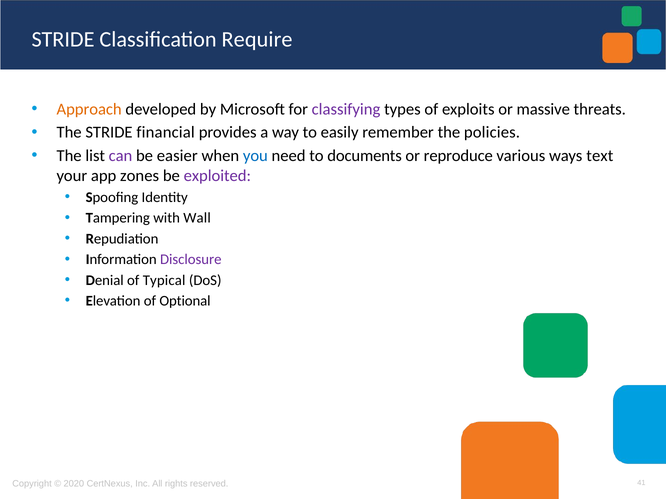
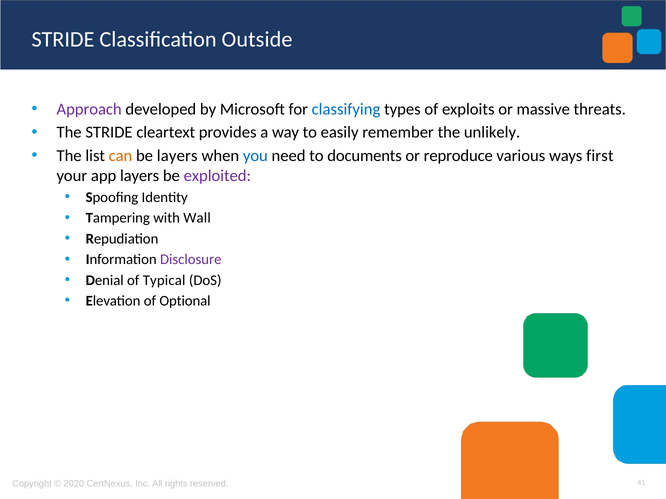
Require: Require -> Outside
Approach colour: orange -> purple
classifying colour: purple -> blue
financial: financial -> cleartext
policies: policies -> unlikely
can colour: purple -> orange
be easier: easier -> layers
text: text -> first
app zones: zones -> layers
